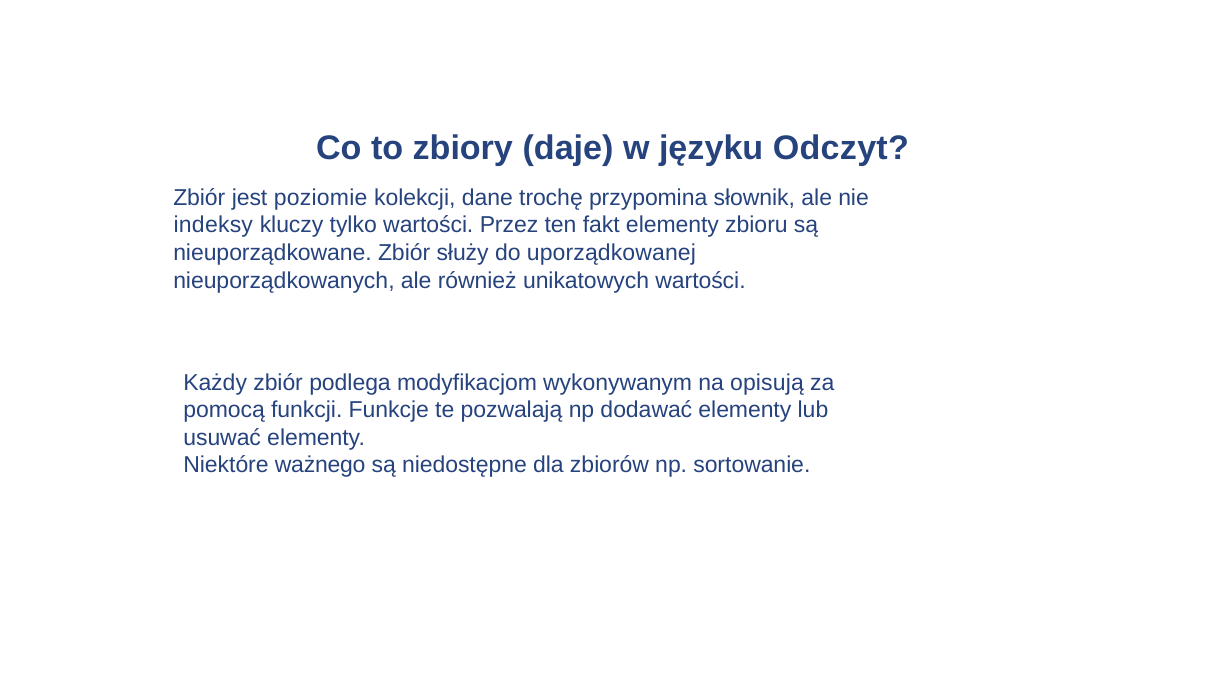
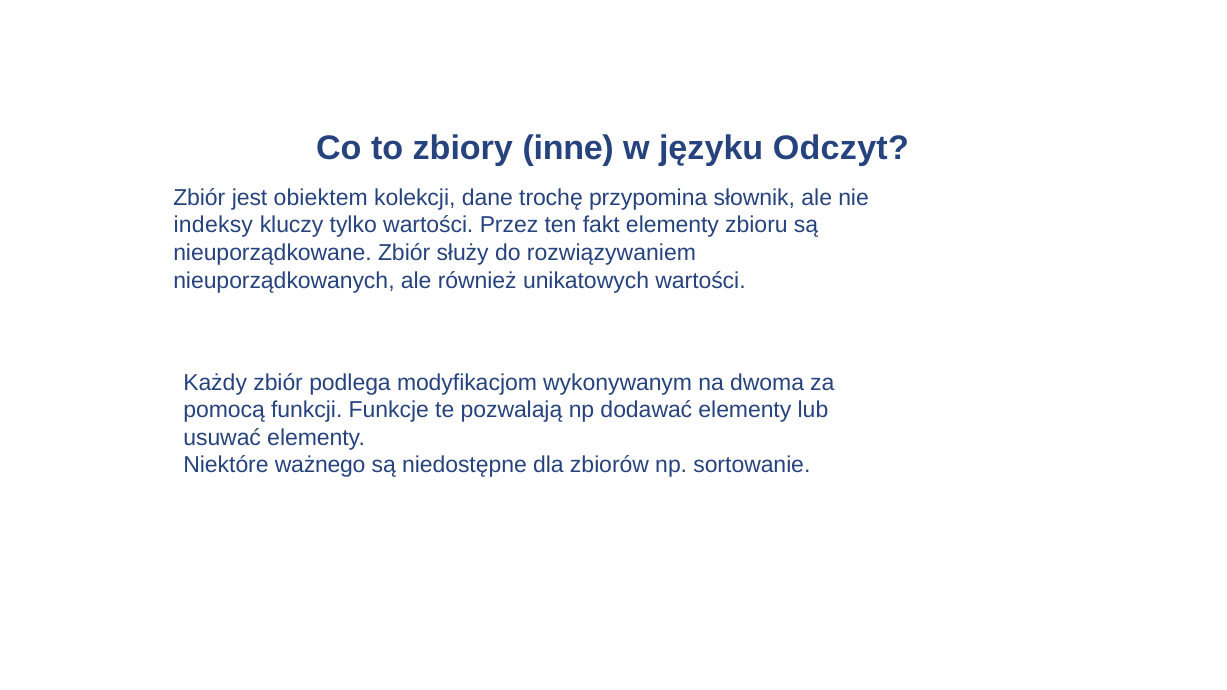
daje: daje -> inne
poziomie: poziomie -> obiektem
uporządkowanej: uporządkowanej -> rozwiązywaniem
opisują: opisują -> dwoma
